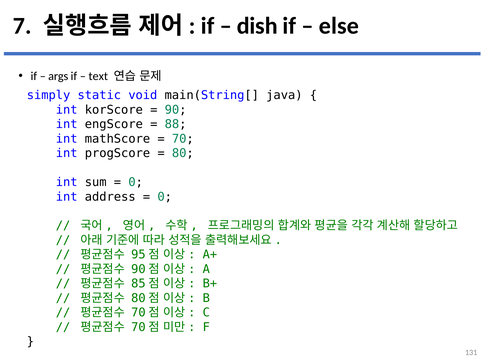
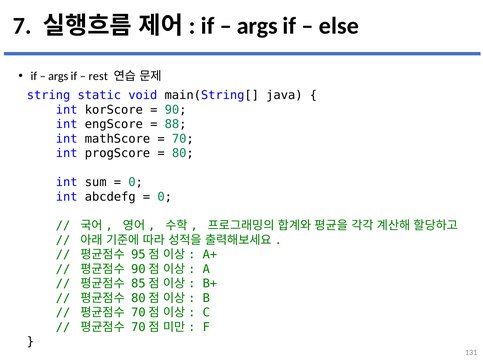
dish at (257, 26): dish -> args
text: text -> rest
simply: simply -> string
address: address -> abcdefg
